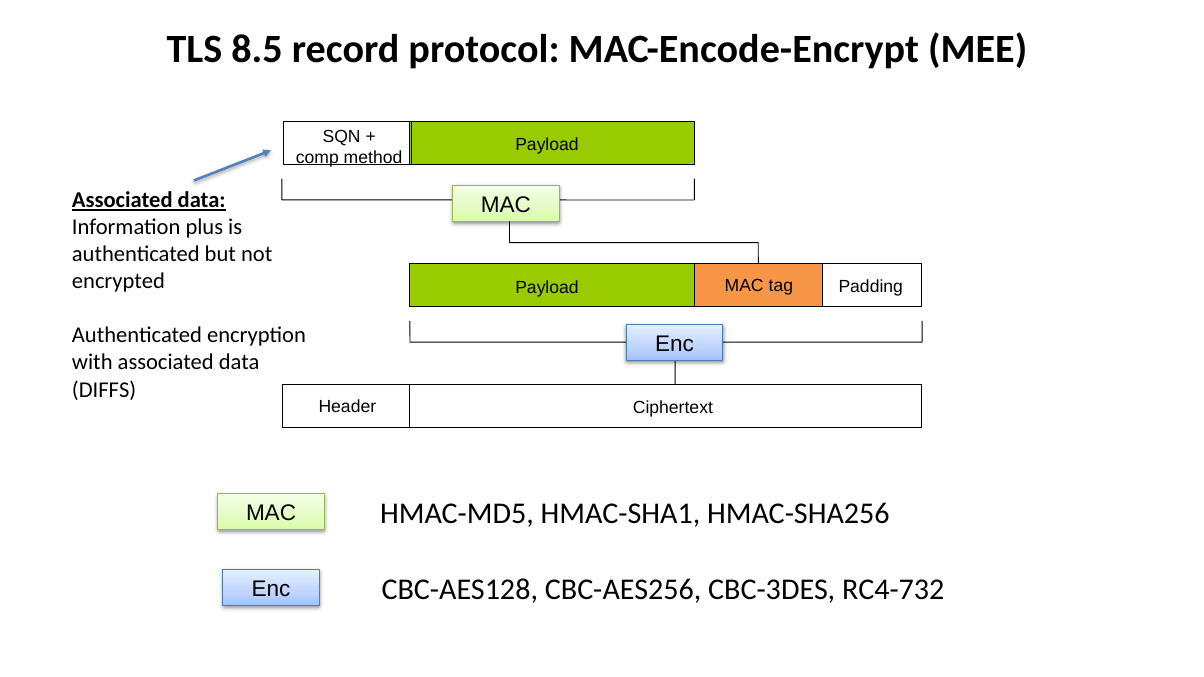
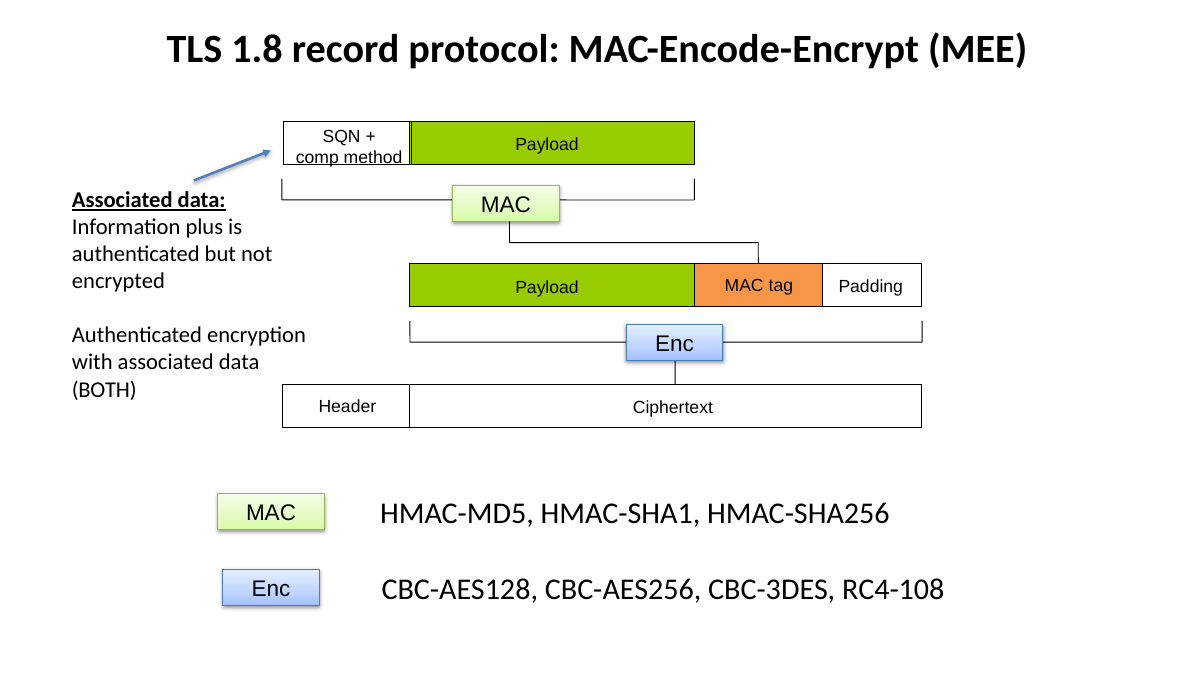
8.5: 8.5 -> 1.8
DIFFS: DIFFS -> BOTH
RC4-732: RC4-732 -> RC4-108
